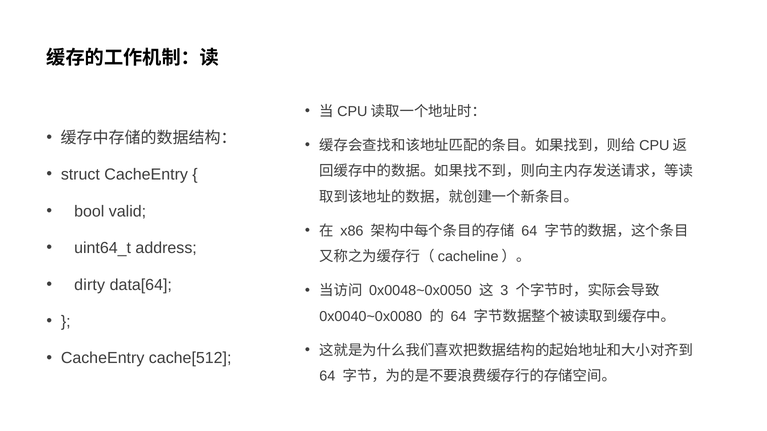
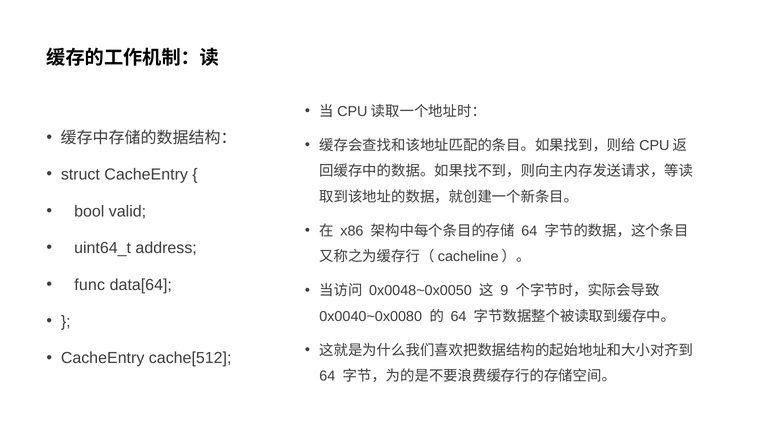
dirty: dirty -> func
3: 3 -> 9
